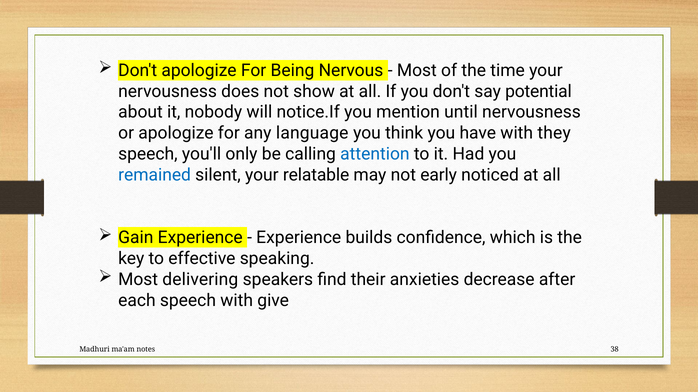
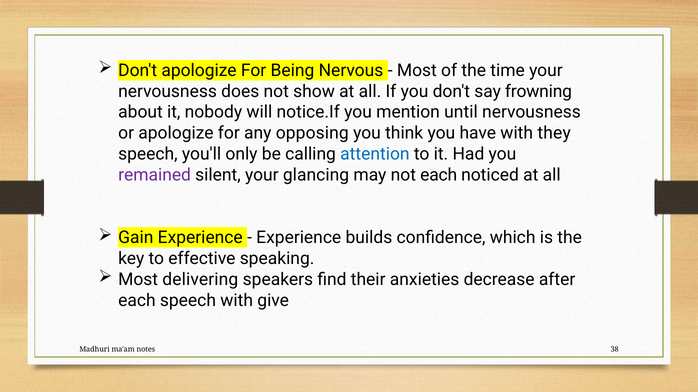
potential: potential -> frowning
language: language -> opposing
remained colour: blue -> purple
relatable: relatable -> glancing
not early: early -> each
